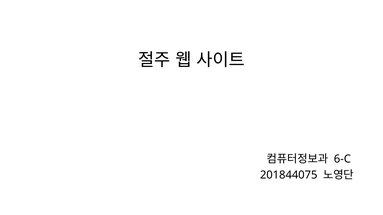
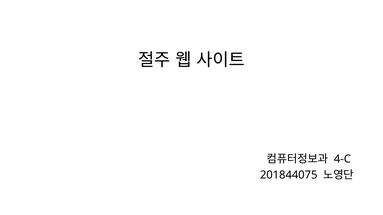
6-C: 6-C -> 4-C
